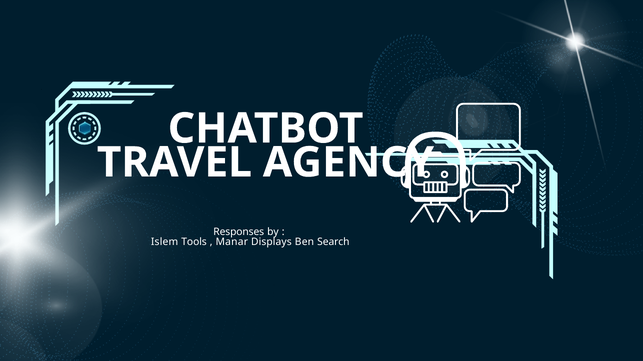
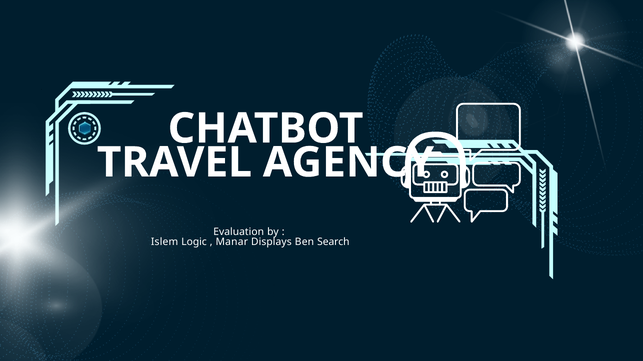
Responses: Responses -> Evaluation
Tools: Tools -> Logic
